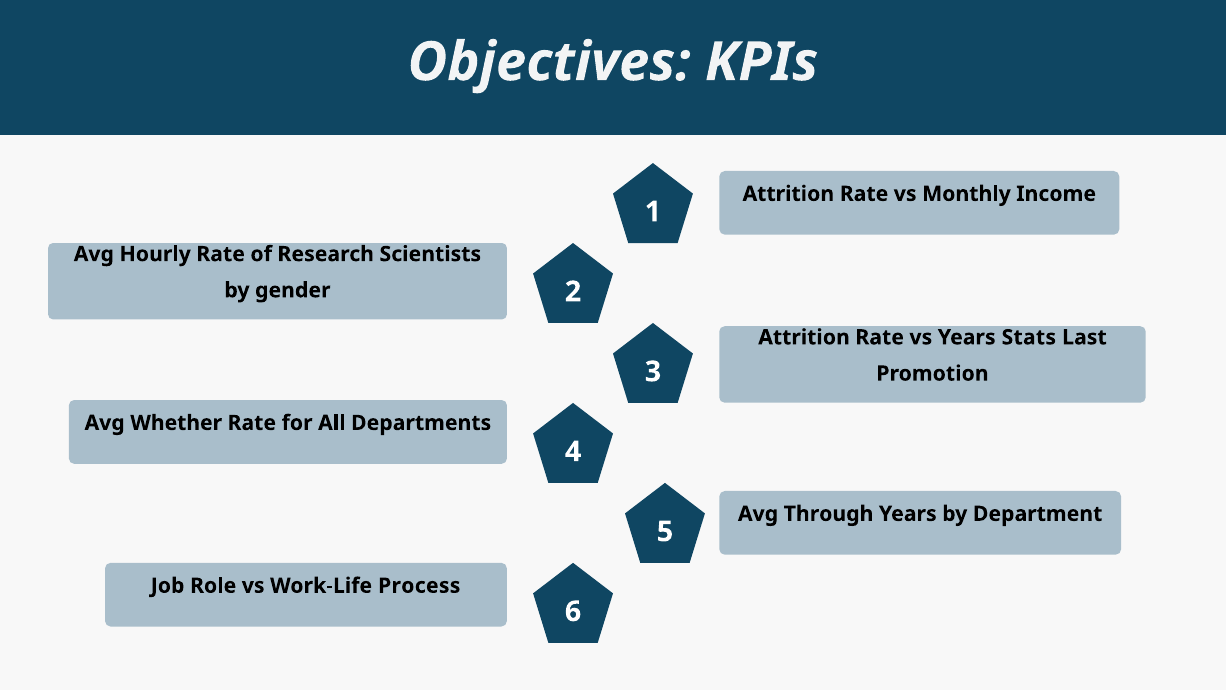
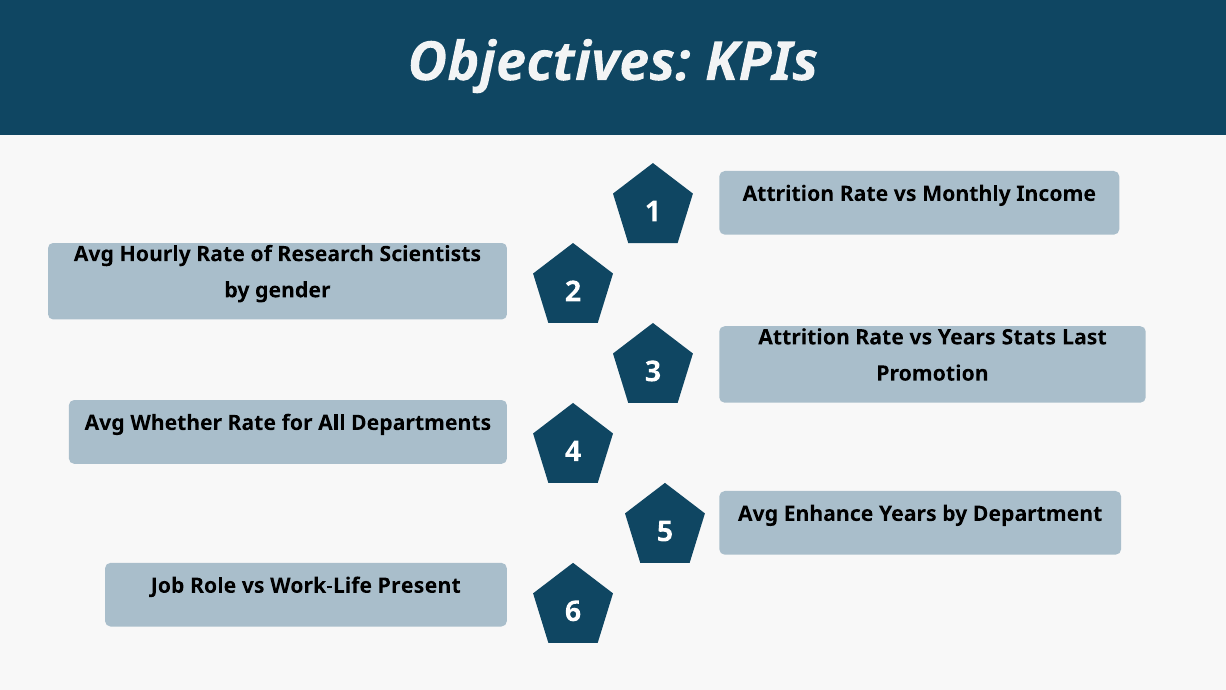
Through: Through -> Enhance
Process: Process -> Present
